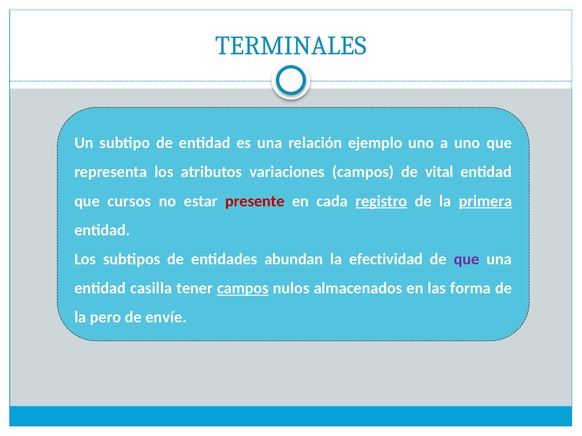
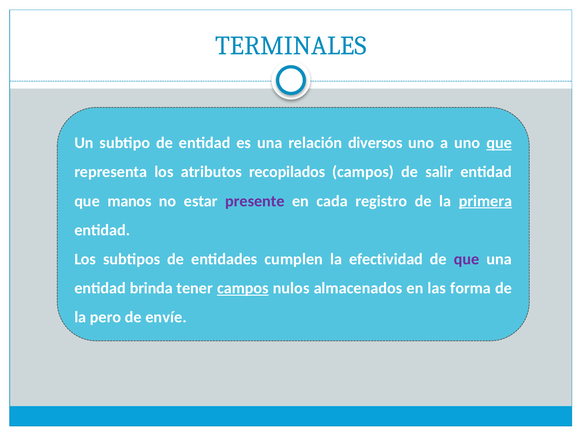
ejemplo: ejemplo -> diversos
que at (499, 143) underline: none -> present
variaciones: variaciones -> recopilados
vital: vital -> salir
cursos: cursos -> manos
presente colour: red -> purple
registro underline: present -> none
abundan: abundan -> cumplen
casilla: casilla -> brinda
